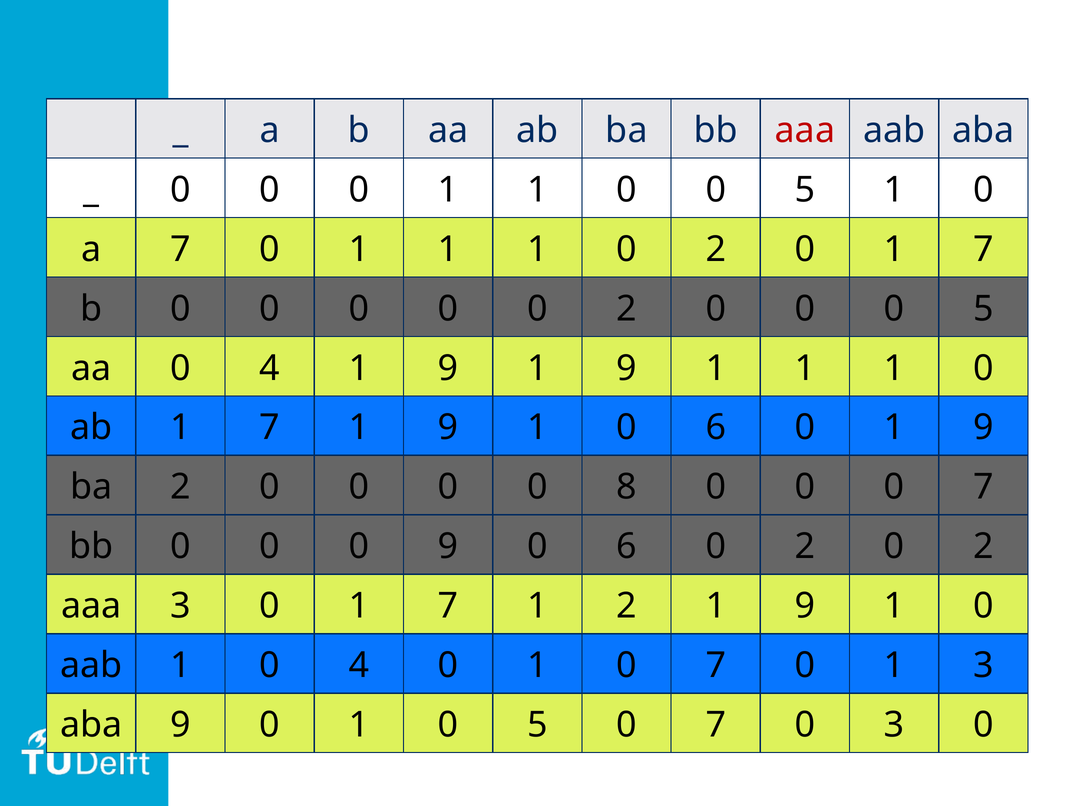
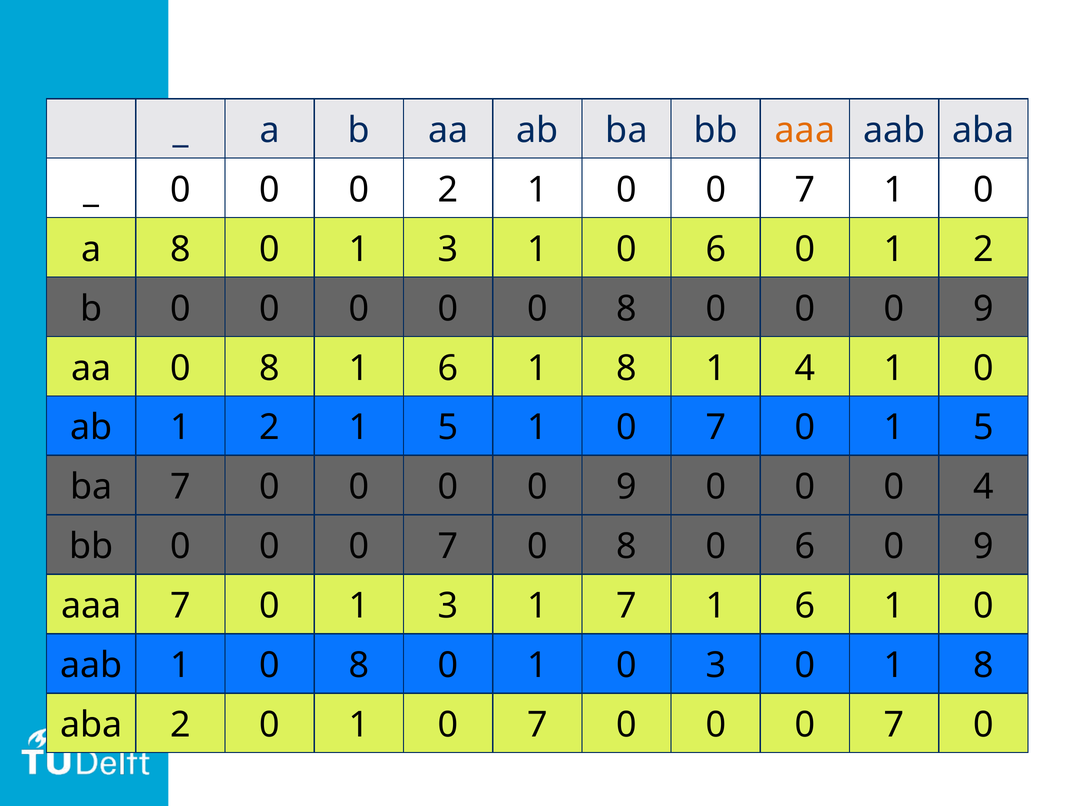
aaa at (805, 130) colour: red -> orange
0 0 1: 1 -> 2
1 0 0 5: 5 -> 7
a 7: 7 -> 8
1 at (448, 249): 1 -> 3
1 0 2: 2 -> 6
7 at (983, 249): 7 -> 2
0 0 2: 2 -> 8
5 at (983, 309): 5 -> 9
aa 0 4: 4 -> 8
9 at (448, 368): 9 -> 6
9 at (627, 368): 9 -> 8
1 at (805, 368): 1 -> 4
ab 1 7: 7 -> 2
9 at (448, 428): 9 -> 5
6 at (716, 428): 6 -> 7
0 1 9: 9 -> 5
ba 2: 2 -> 7
8 at (627, 487): 8 -> 9
0 0 7: 7 -> 4
9 at (448, 547): 9 -> 7
6 at (627, 547): 6 -> 8
2 at (805, 547): 2 -> 6
2 at (983, 547): 2 -> 9
aaa 3: 3 -> 7
7 at (448, 606): 7 -> 3
1 2: 2 -> 7
9 at (805, 606): 9 -> 6
1 0 4: 4 -> 8
1 0 7: 7 -> 3
0 1 3: 3 -> 8
aba 9: 9 -> 2
0 1 0 5: 5 -> 7
7 at (716, 725): 7 -> 0
3 at (894, 725): 3 -> 7
